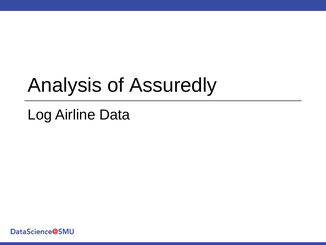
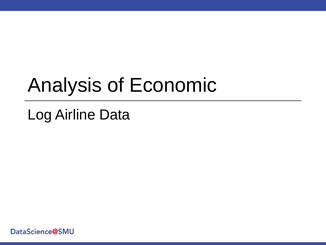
Assuredly: Assuredly -> Economic
